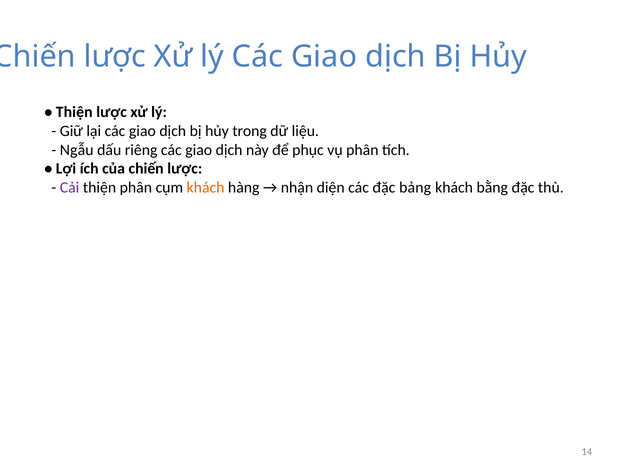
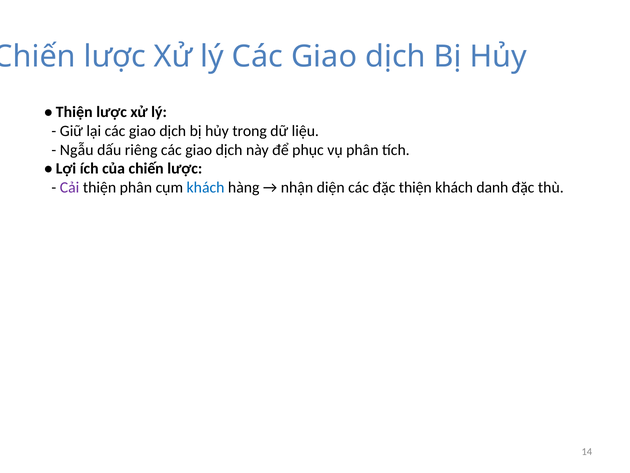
khách at (206, 187) colour: orange -> blue
đặc bảng: bảng -> thiện
bằng: bằng -> danh
